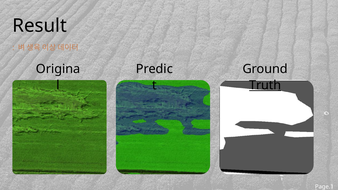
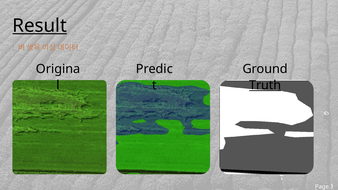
Result underline: none -> present
